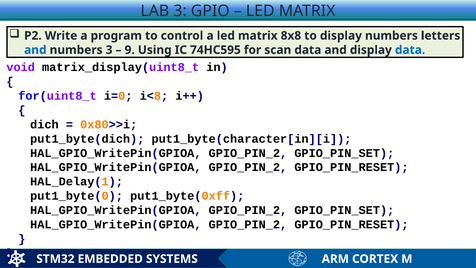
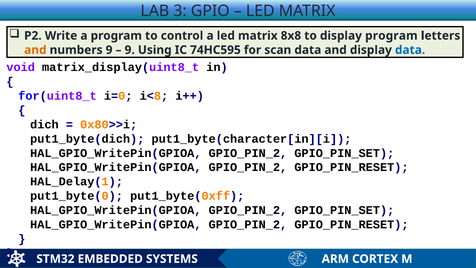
display numbers: numbers -> program
and at (35, 50) colour: blue -> orange
numbers 3: 3 -> 9
